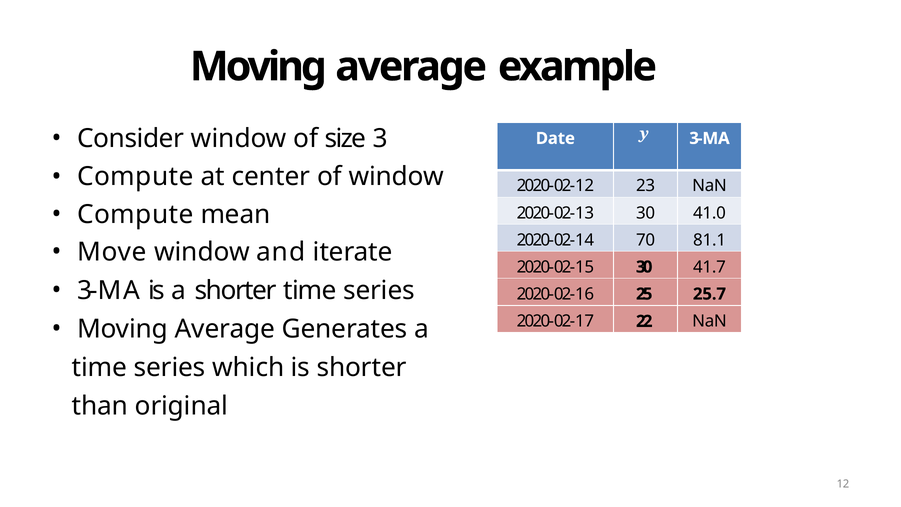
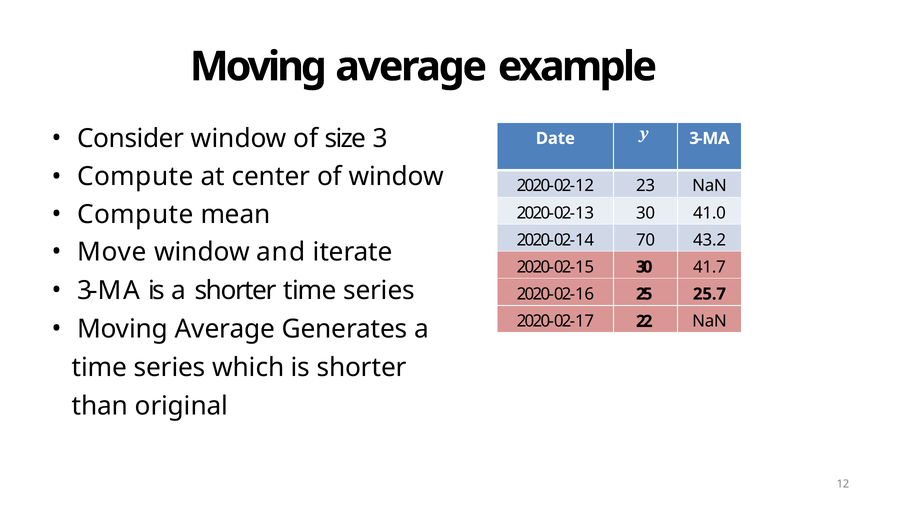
81.1: 81.1 -> 43.2
